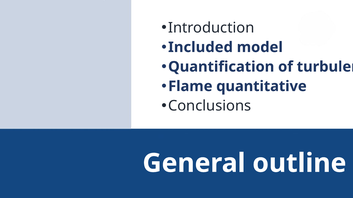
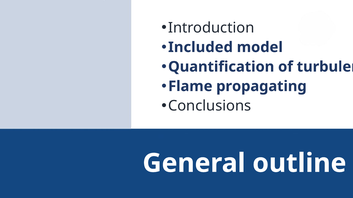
quantitative: quantitative -> propagating
